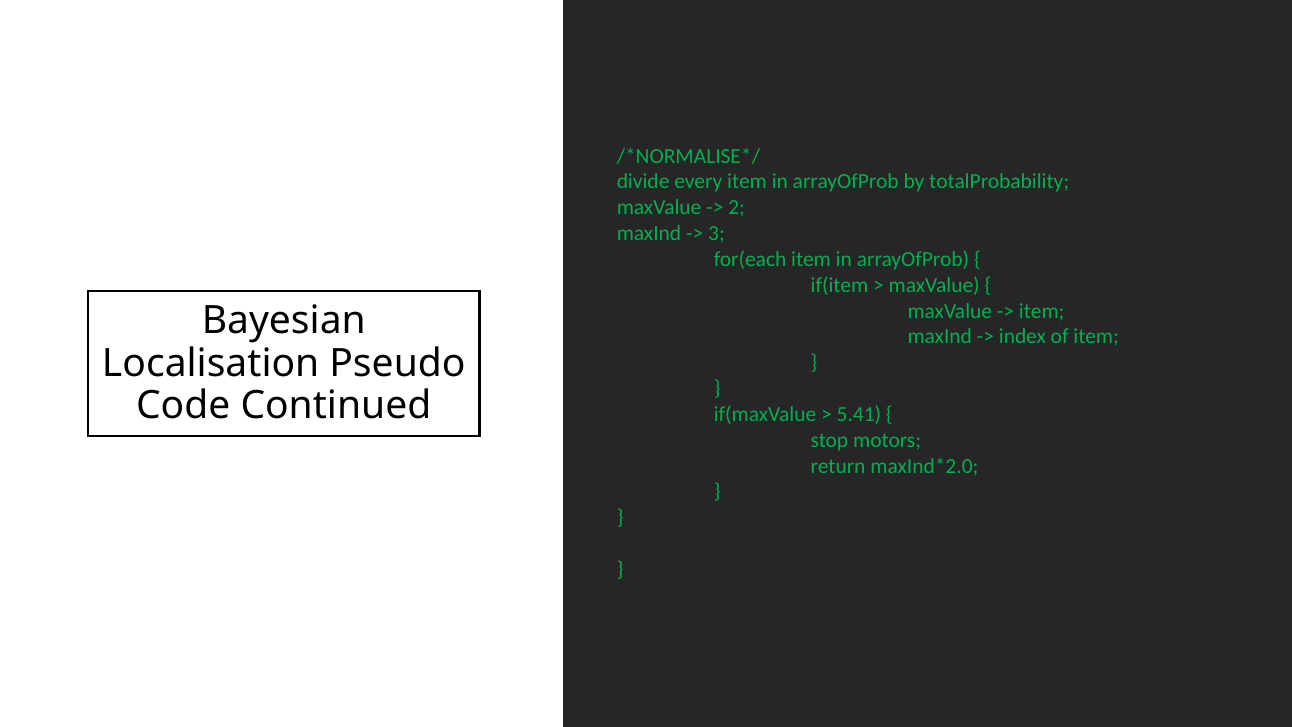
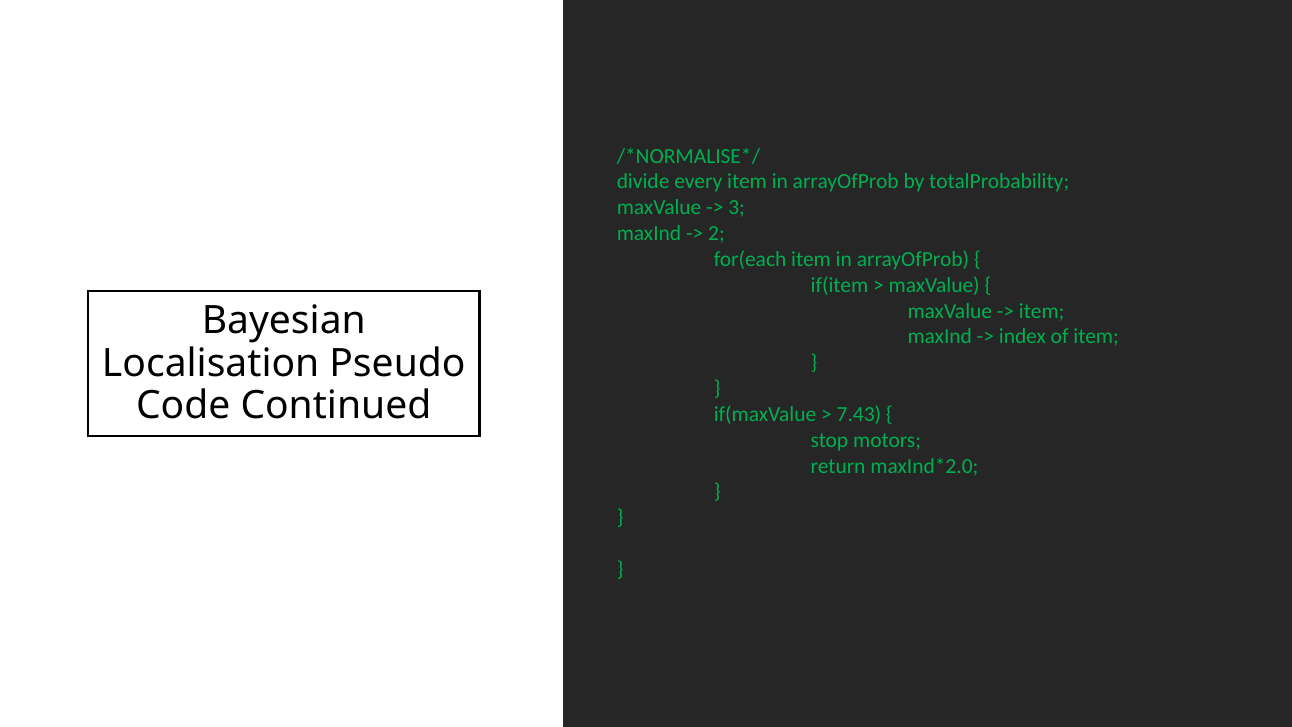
2: 2 -> 3
3: 3 -> 2
5.41: 5.41 -> 7.43
